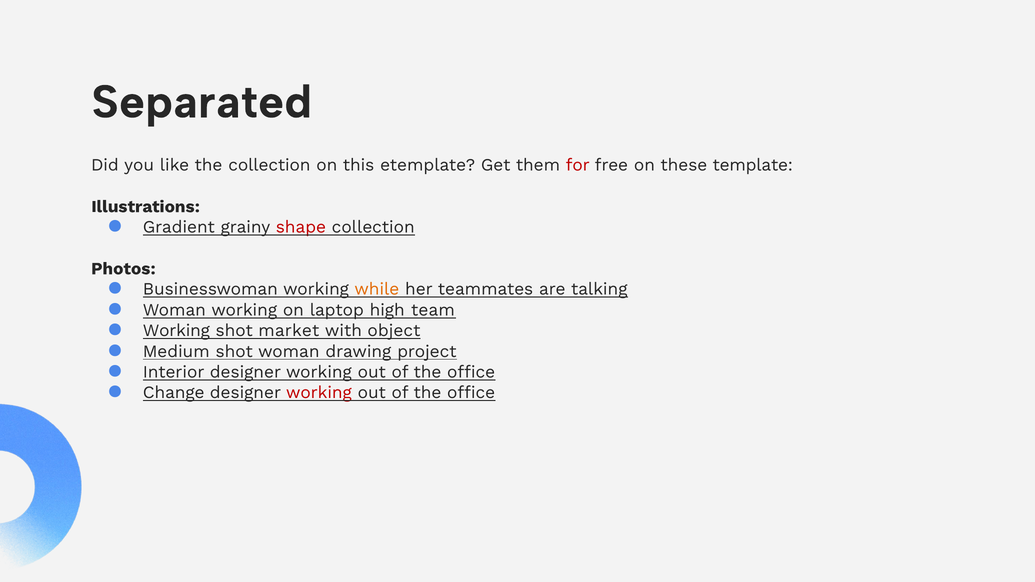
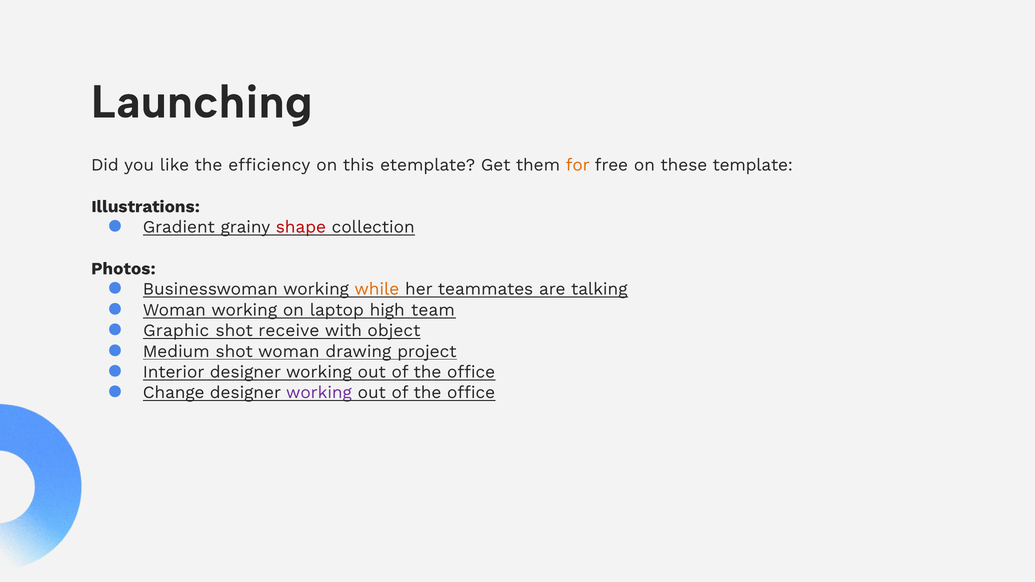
Separated: Separated -> Launching
the collection: collection -> efficiency
for colour: red -> orange
Working at (176, 331): Working -> Graphic
market: market -> receive
working at (319, 393) colour: red -> purple
